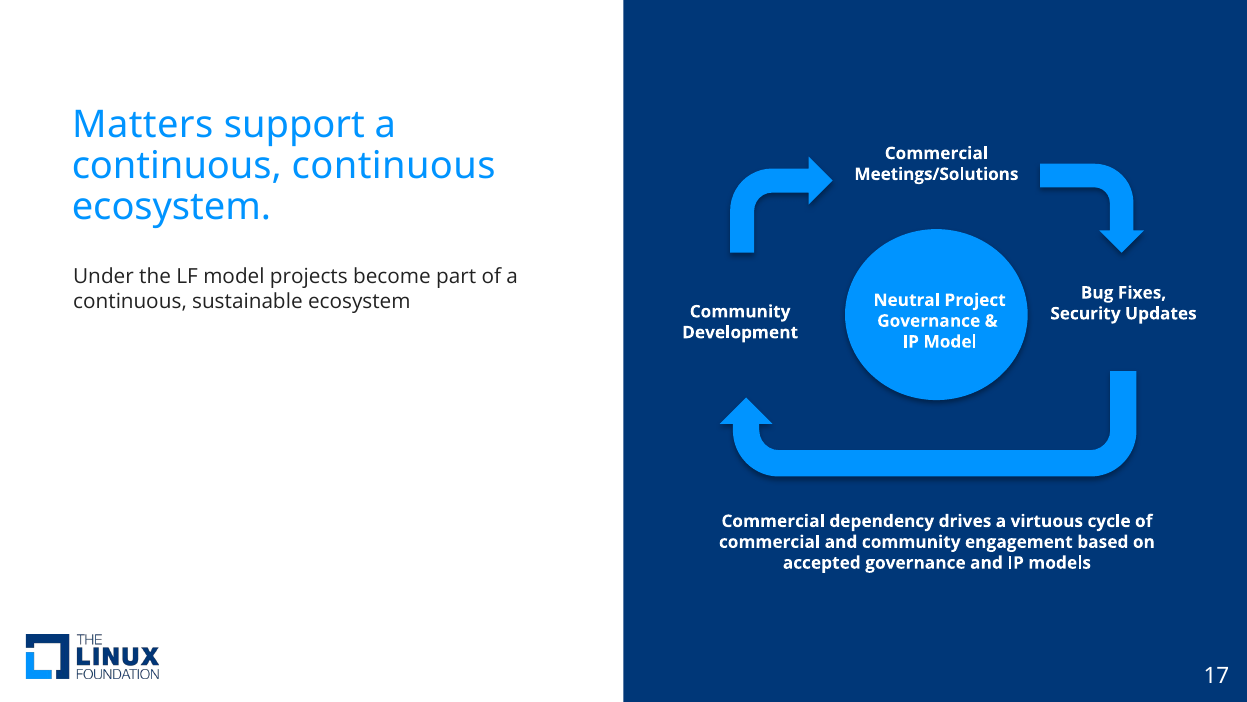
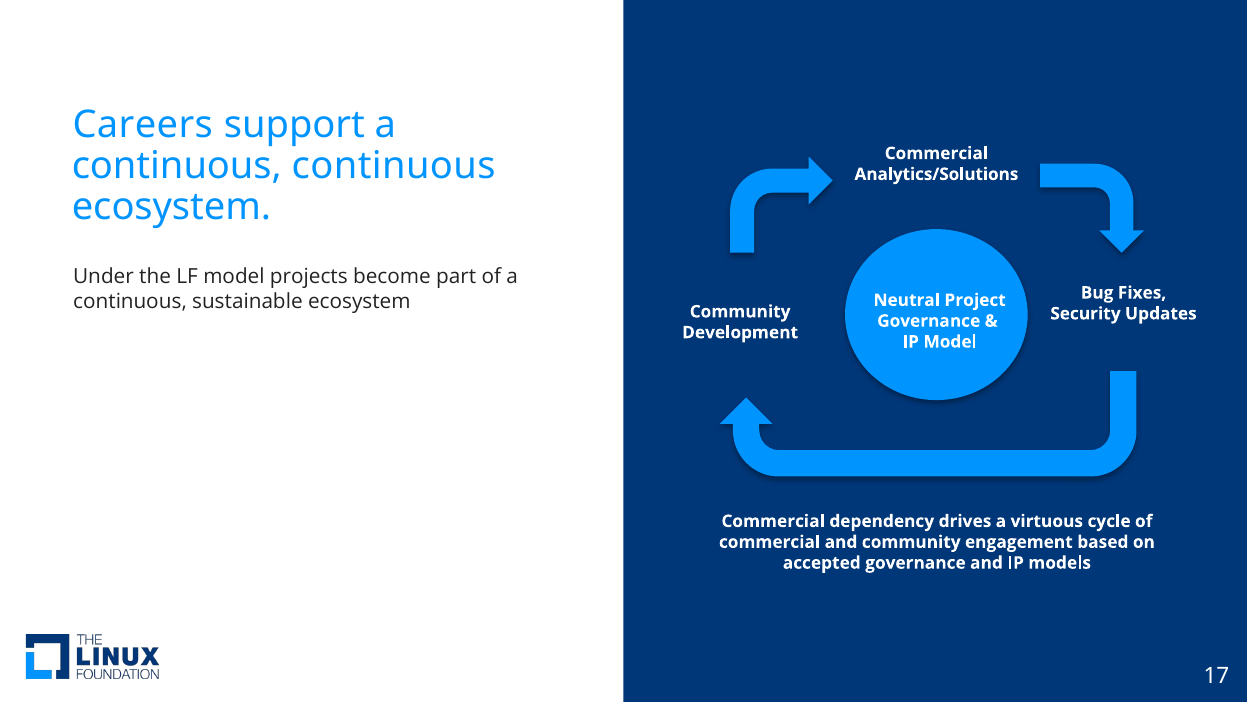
Matters: Matters -> Careers
Meetings/Solutions: Meetings/Solutions -> Analytics/Solutions
